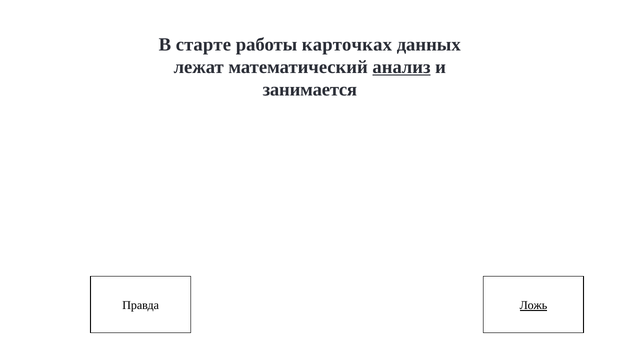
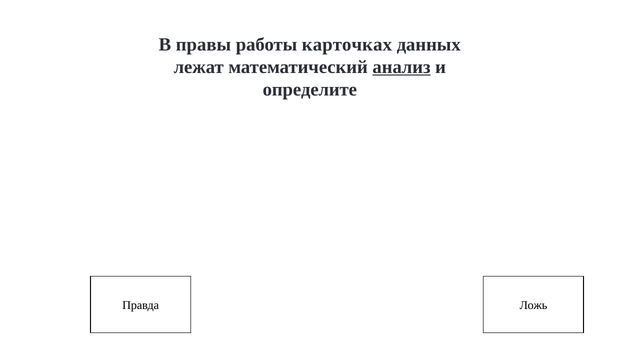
старте: старте -> правы
занимается: занимается -> определите
Ложь underline: present -> none
